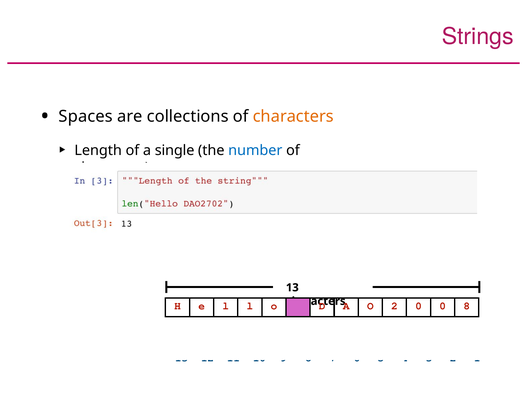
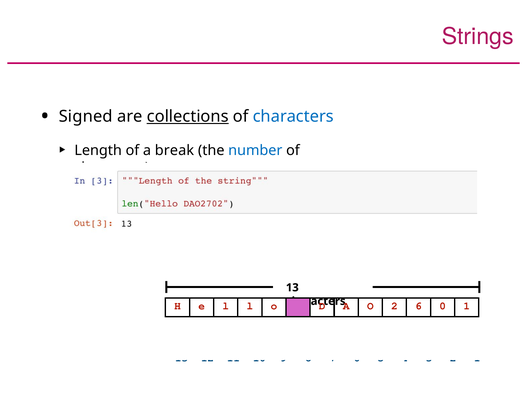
Spaces: Spaces -> Signed
collections underline: none -> present
characters at (293, 116) colour: orange -> blue
single: single -> break
2 0: 0 -> 6
8 at (467, 306): 8 -> 1
